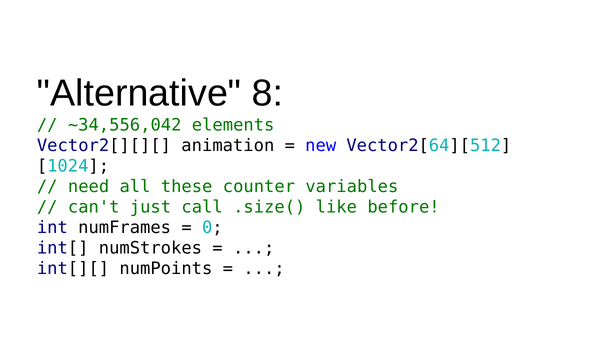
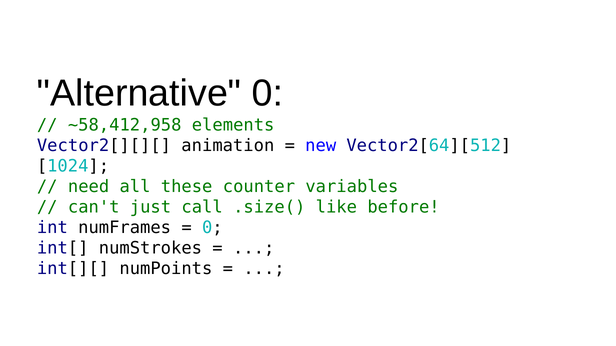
Alternative 8: 8 -> 0
~34,556,042: ~34,556,042 -> ~58,412,958
